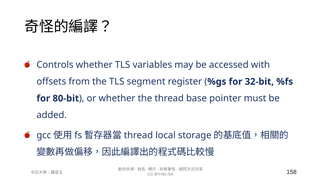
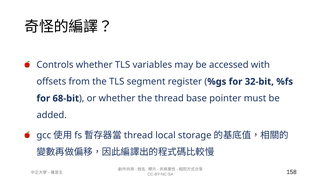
80-bit: 80-bit -> 68-bit
